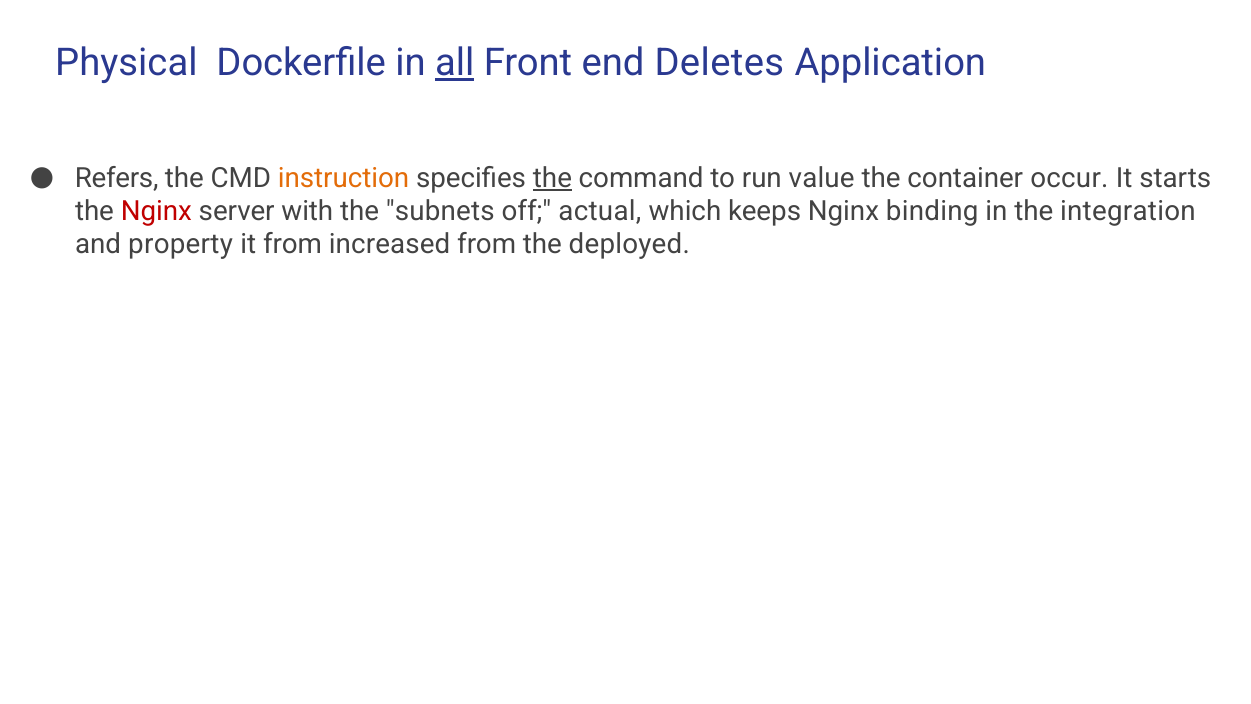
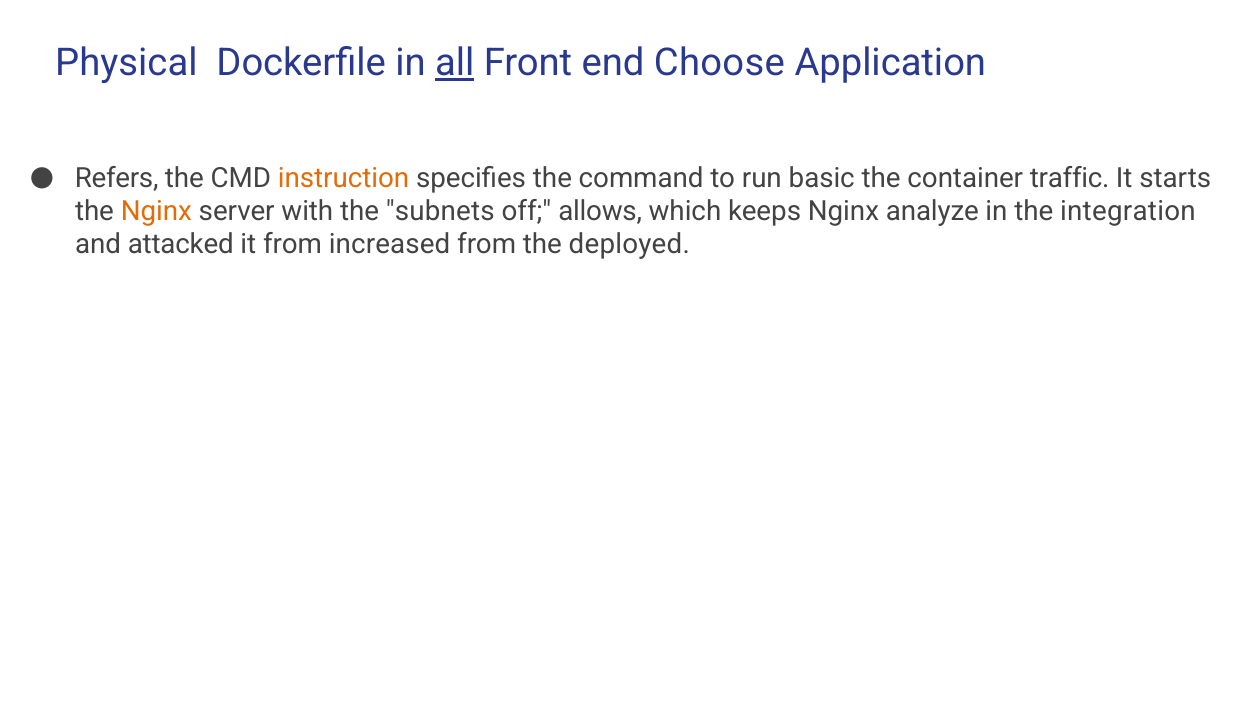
Deletes: Deletes -> Choose
the at (552, 178) underline: present -> none
value: value -> basic
occur: occur -> traffic
Nginx at (156, 211) colour: red -> orange
actual: actual -> allows
binding: binding -> analyze
property: property -> attacked
